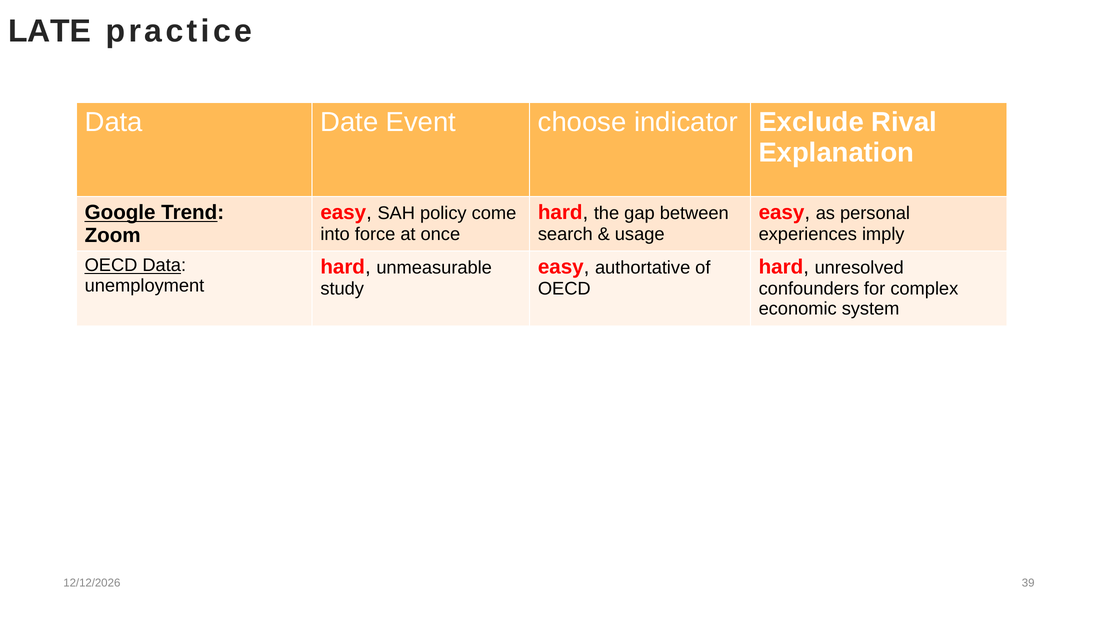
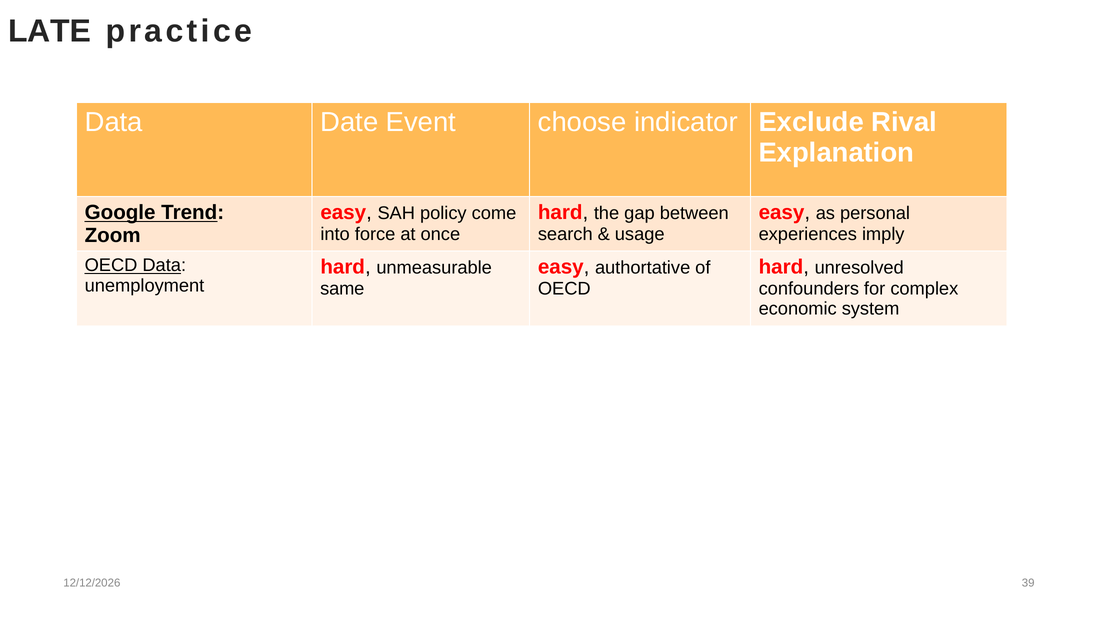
study: study -> same
